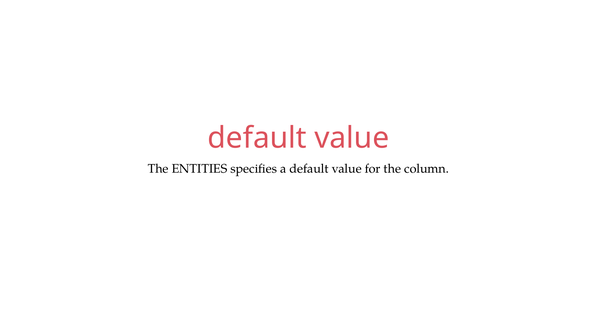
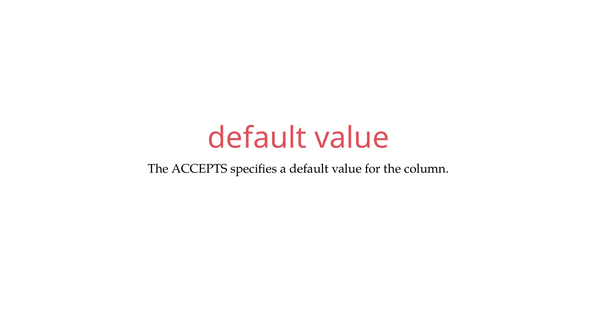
ENTITIES: ENTITIES -> ACCEPTS
